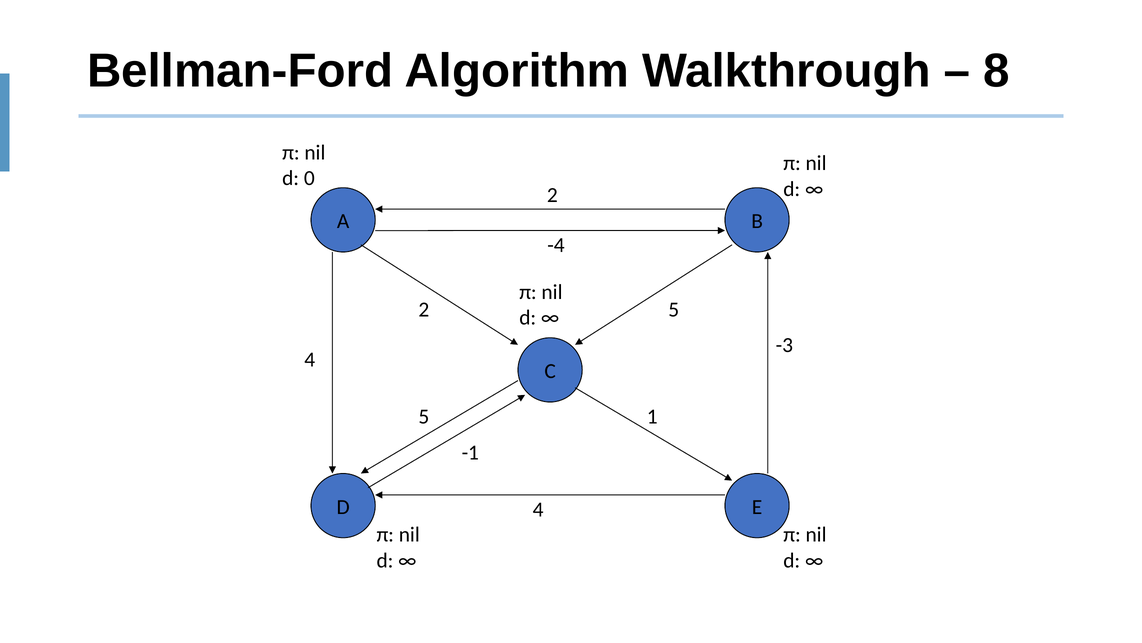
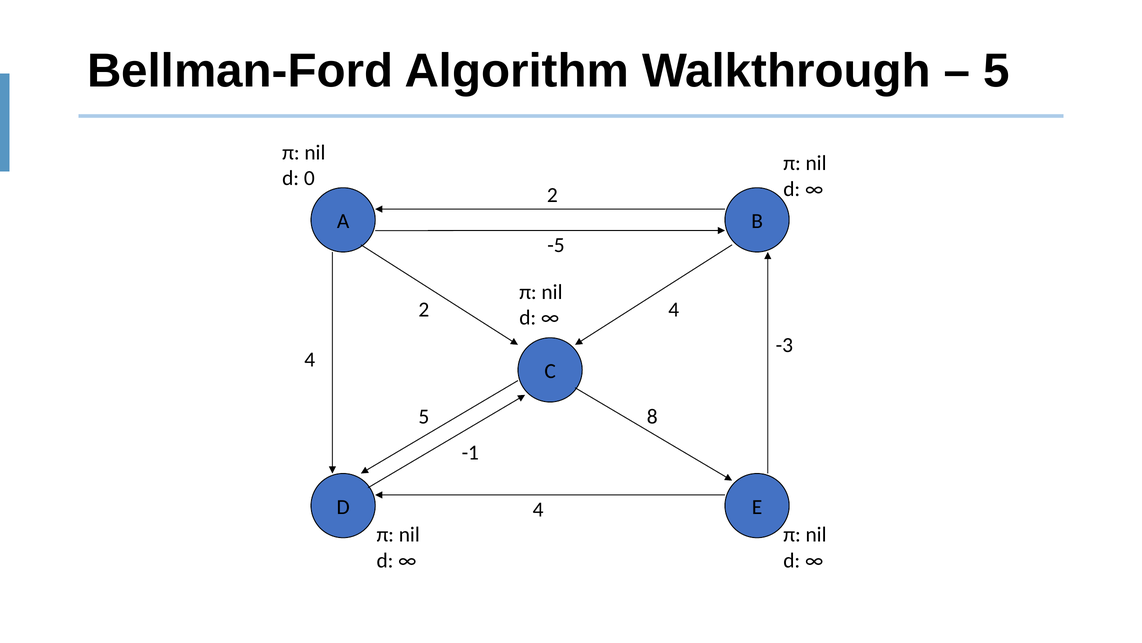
8 at (997, 71): 8 -> 5
-4: -4 -> -5
2 5: 5 -> 4
1: 1 -> 8
